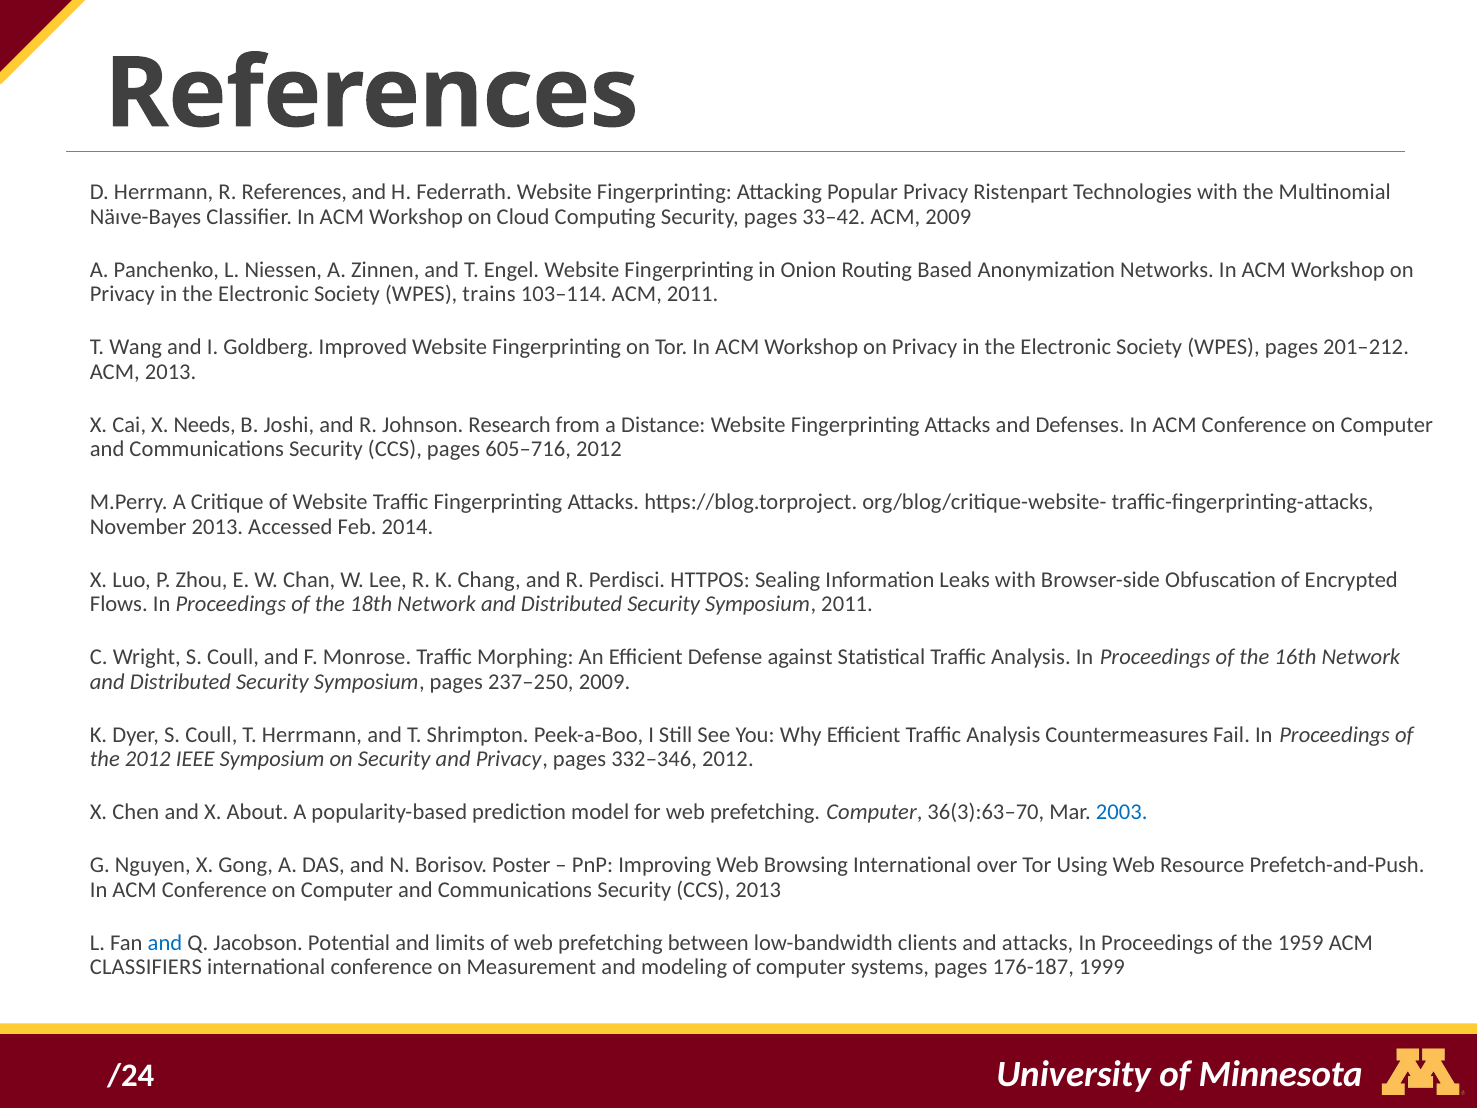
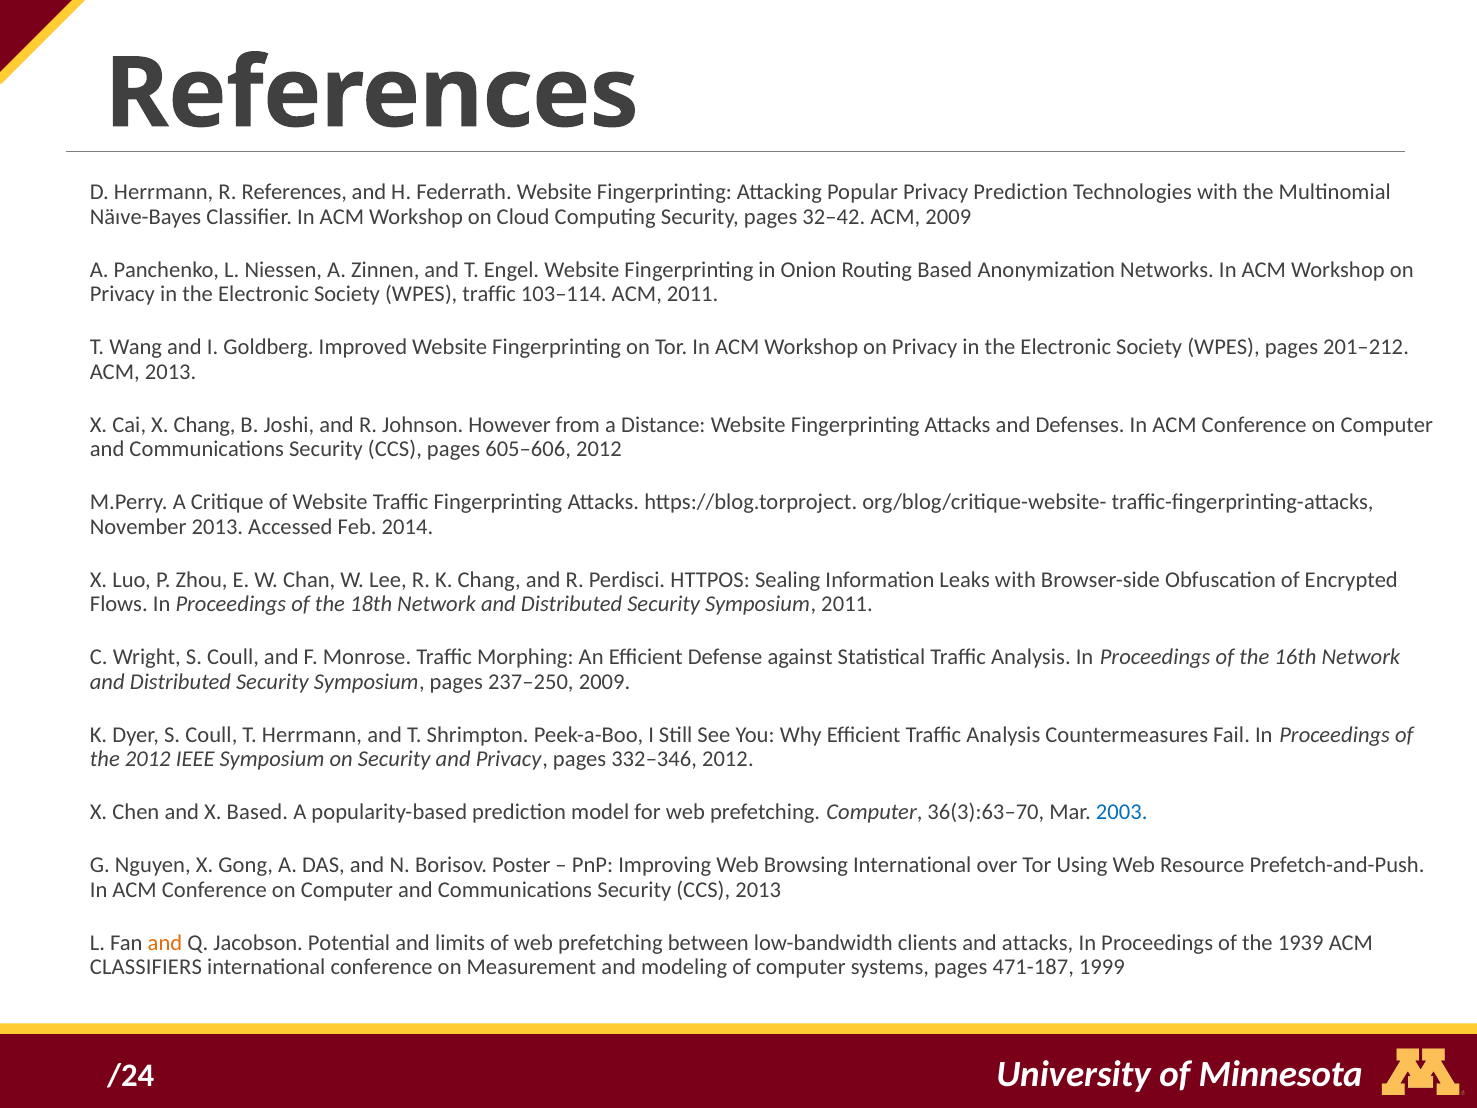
Privacy Ristenpart: Ristenpart -> Prediction
33–42: 33–42 -> 32–42
WPES trains: trains -> traffic
X Needs: Needs -> Chang
Research: Research -> However
605–716: 605–716 -> 605–606
X About: About -> Based
and at (165, 943) colour: blue -> orange
1959: 1959 -> 1939
176-187: 176-187 -> 471-187
